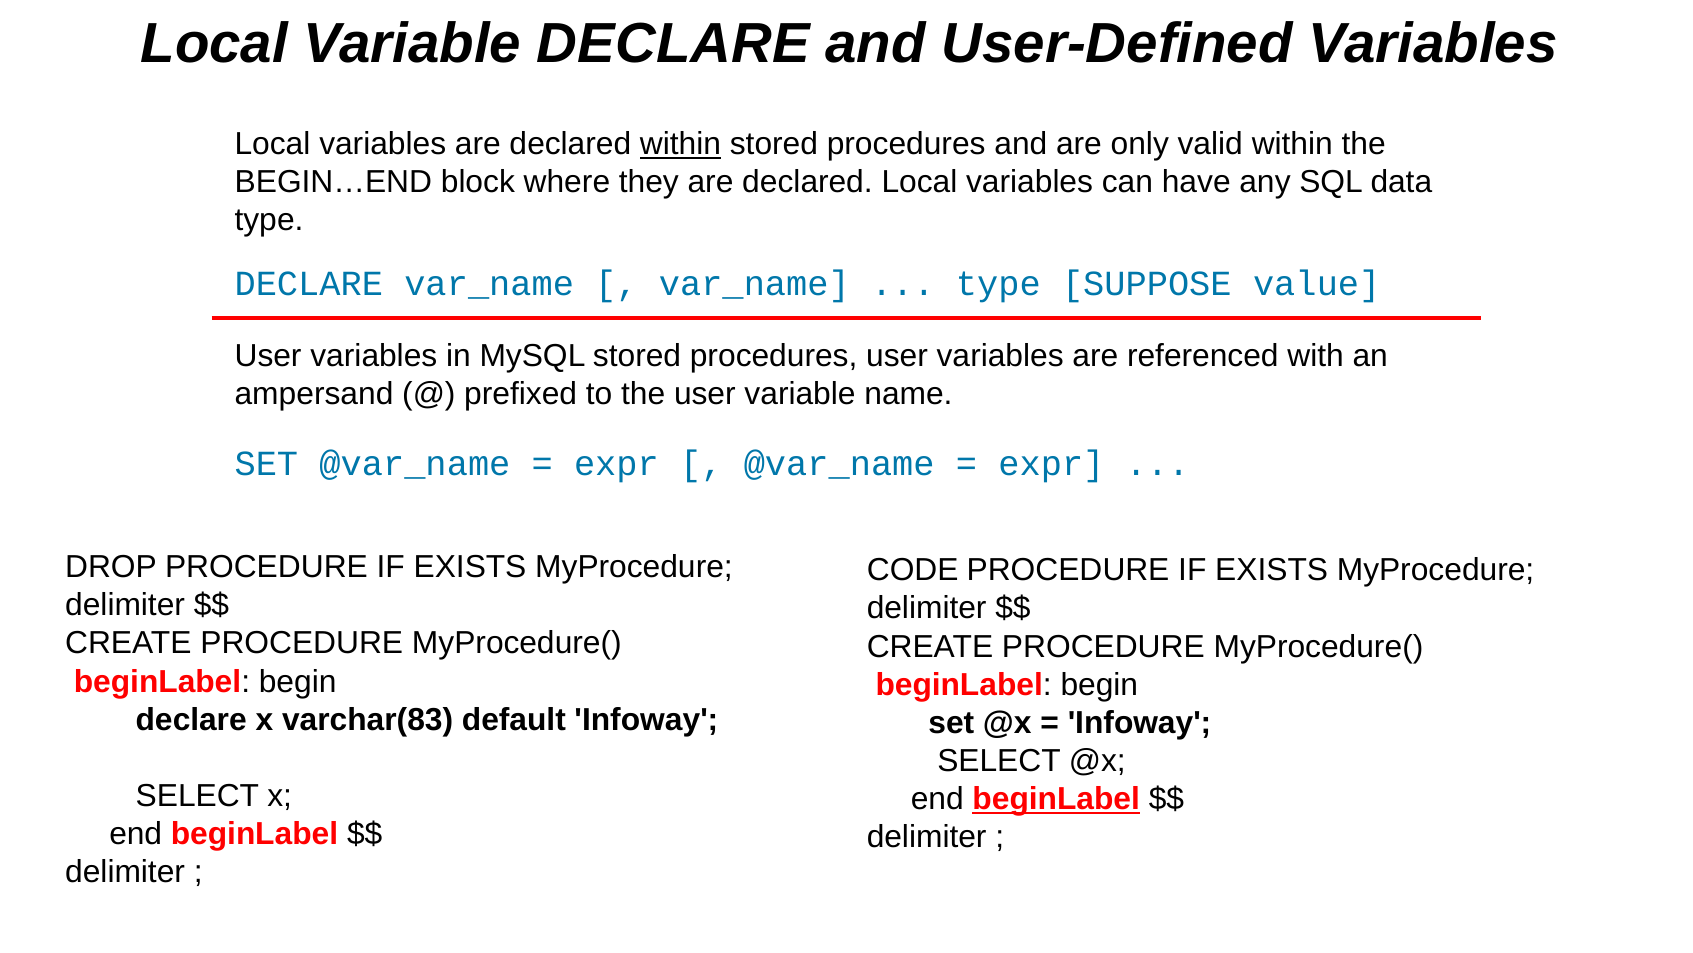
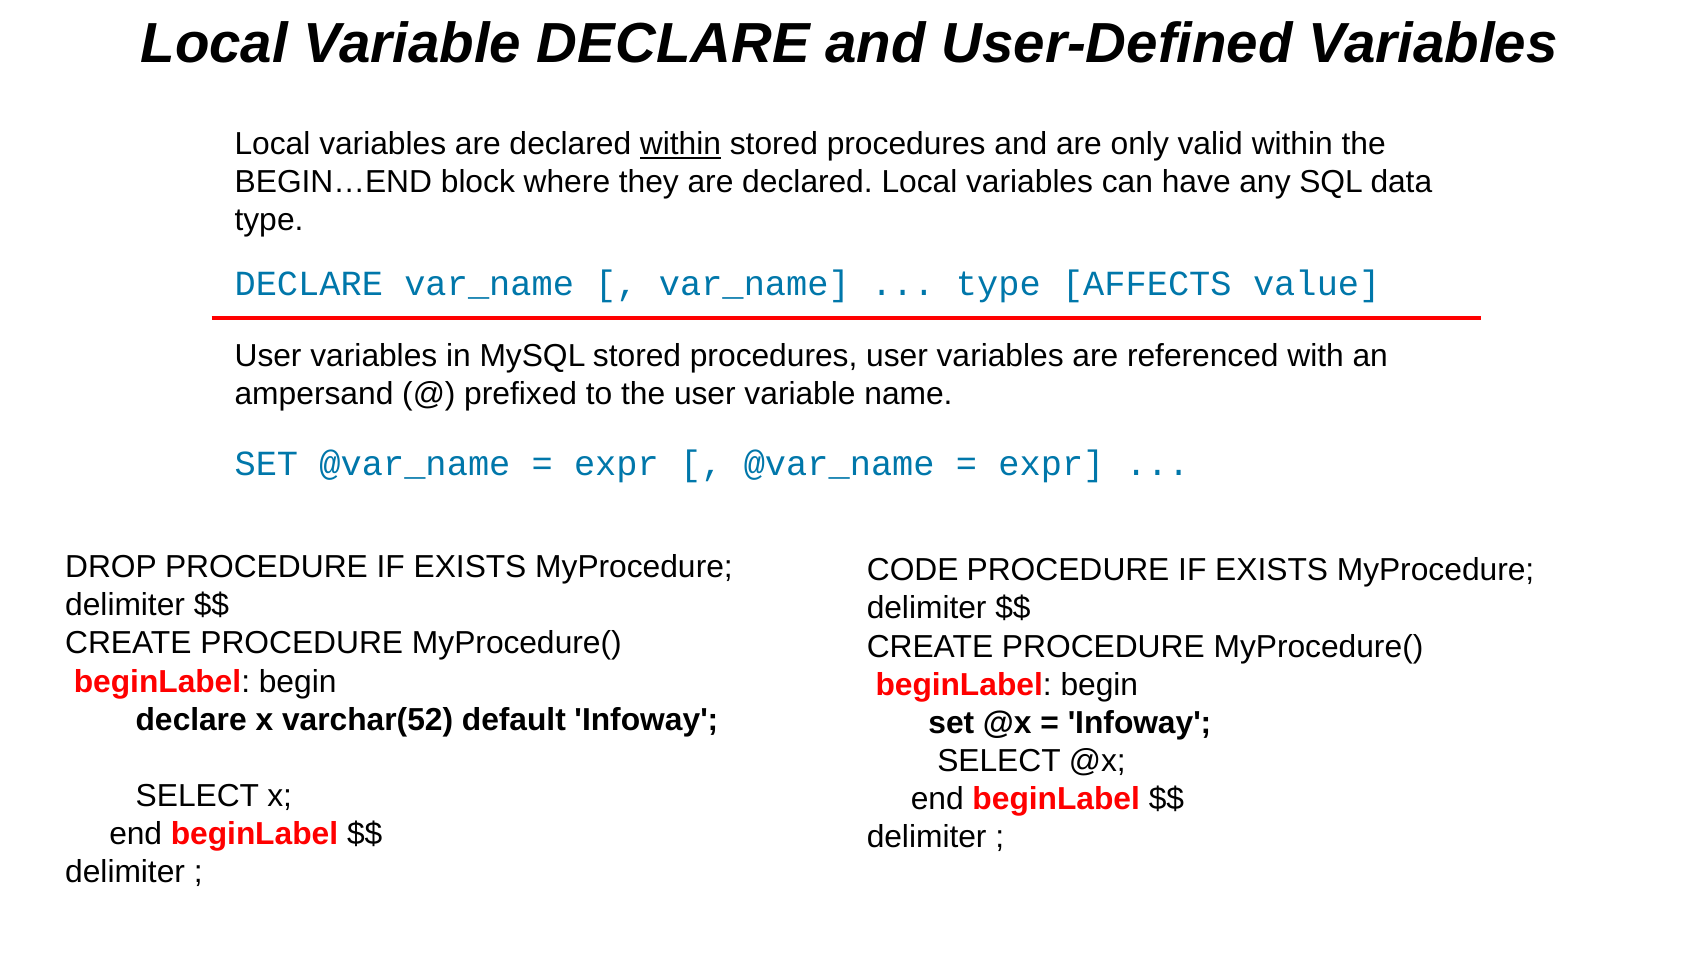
SUPPOSE: SUPPOSE -> AFFECTS
varchar(83: varchar(83 -> varchar(52
beginLabel at (1056, 799) underline: present -> none
